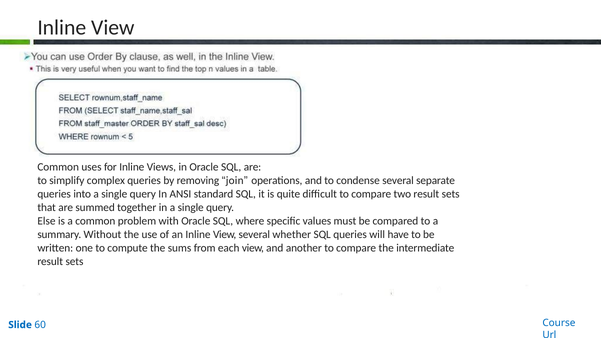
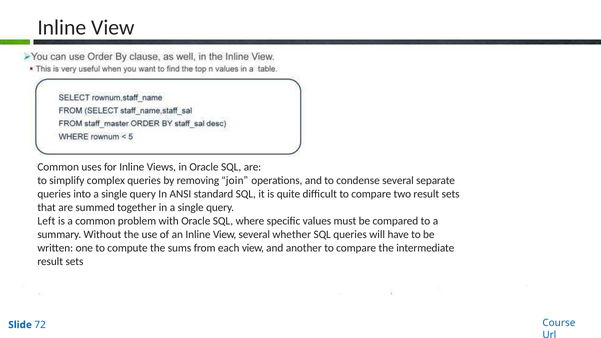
Else: Else -> Left
60: 60 -> 72
